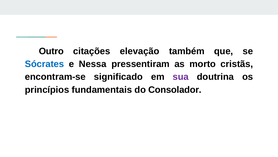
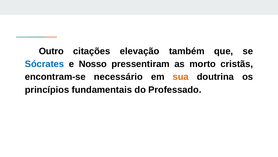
Nessa: Nessa -> Nosso
significado: significado -> necessário
sua colour: purple -> orange
Consolador: Consolador -> Professado
